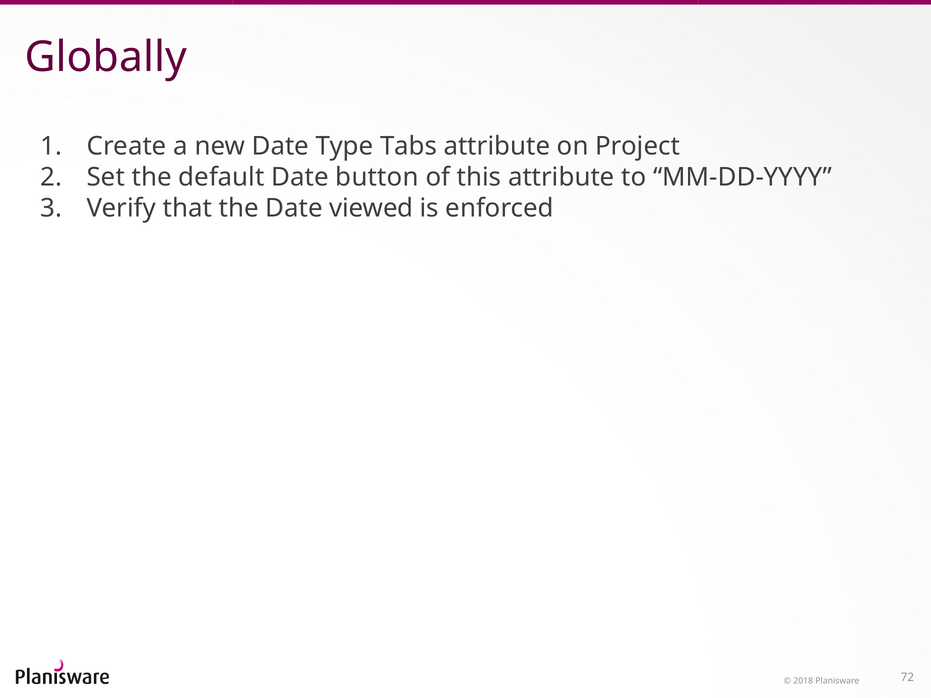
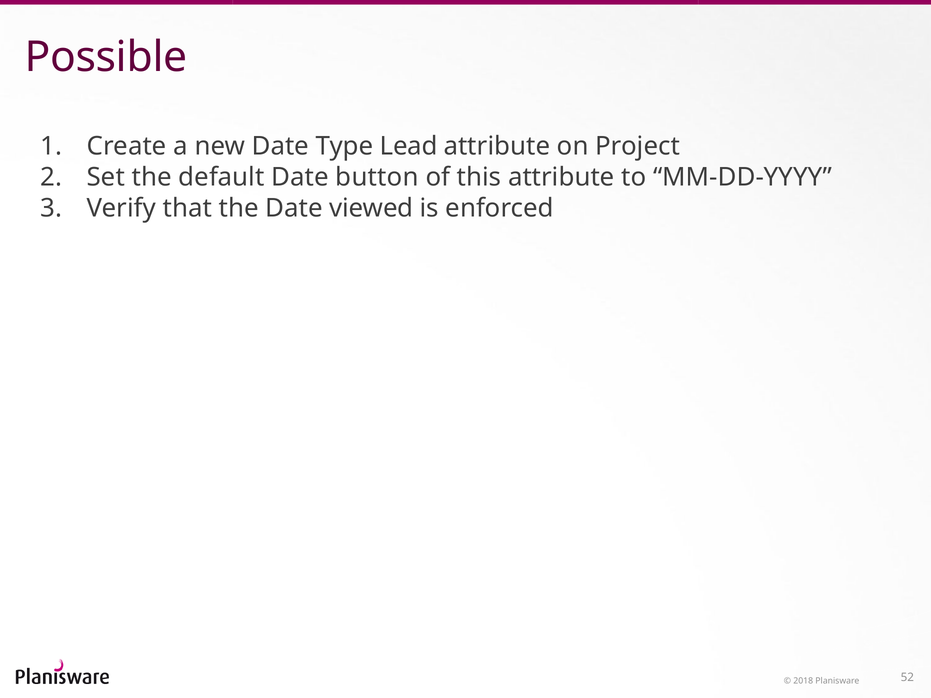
Globally: Globally -> Possible
Tabs: Tabs -> Lead
72: 72 -> 52
